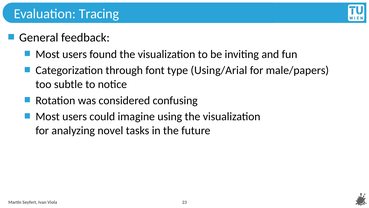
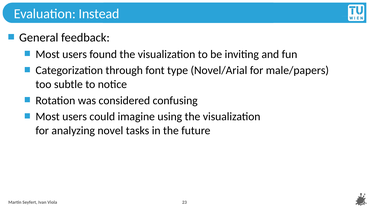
Tracing: Tracing -> Instead
Using/Arial: Using/Arial -> Novel/Arial
